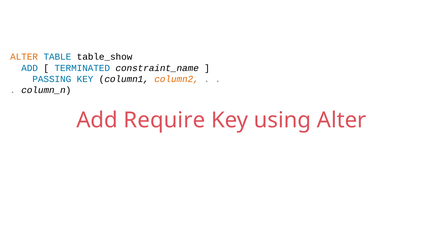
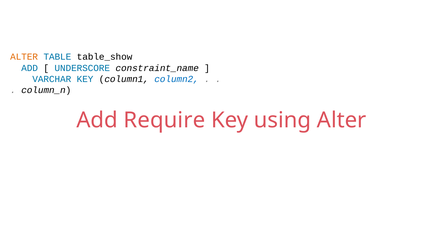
TERMINATED: TERMINATED -> UNDERSCORE
PASSING: PASSING -> VARCHAR
column2 colour: orange -> blue
